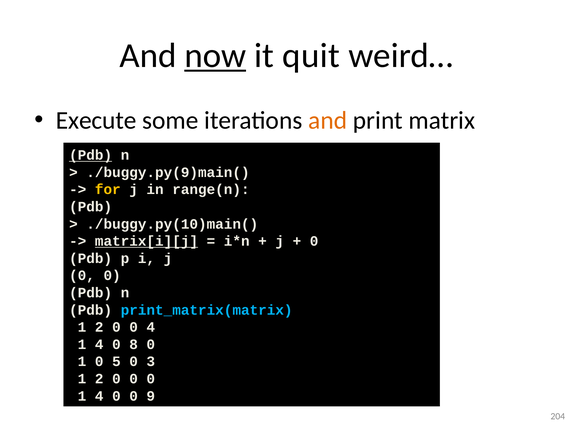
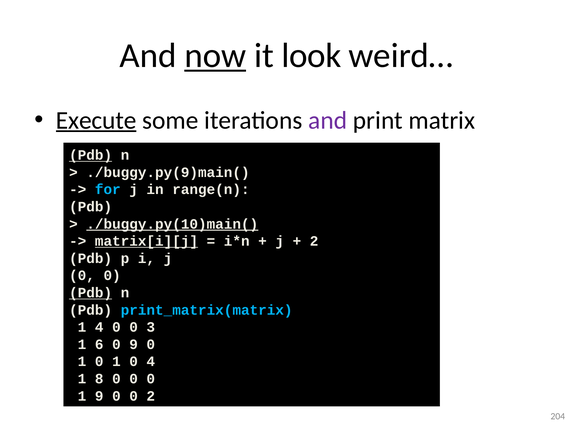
quit: quit -> look
Execute underline: none -> present
and at (328, 120) colour: orange -> purple
for colour: yellow -> light blue
./buggy.py(10)main( underline: none -> present
0 at (314, 241): 0 -> 2
Pdb at (91, 293) underline: none -> present
2 at (99, 327): 2 -> 4
0 4: 4 -> 3
4 at (99, 344): 4 -> 6
0 8: 8 -> 9
1 0 5: 5 -> 1
0 3: 3 -> 4
2 at (99, 379): 2 -> 8
4 at (99, 396): 4 -> 9
0 9: 9 -> 2
